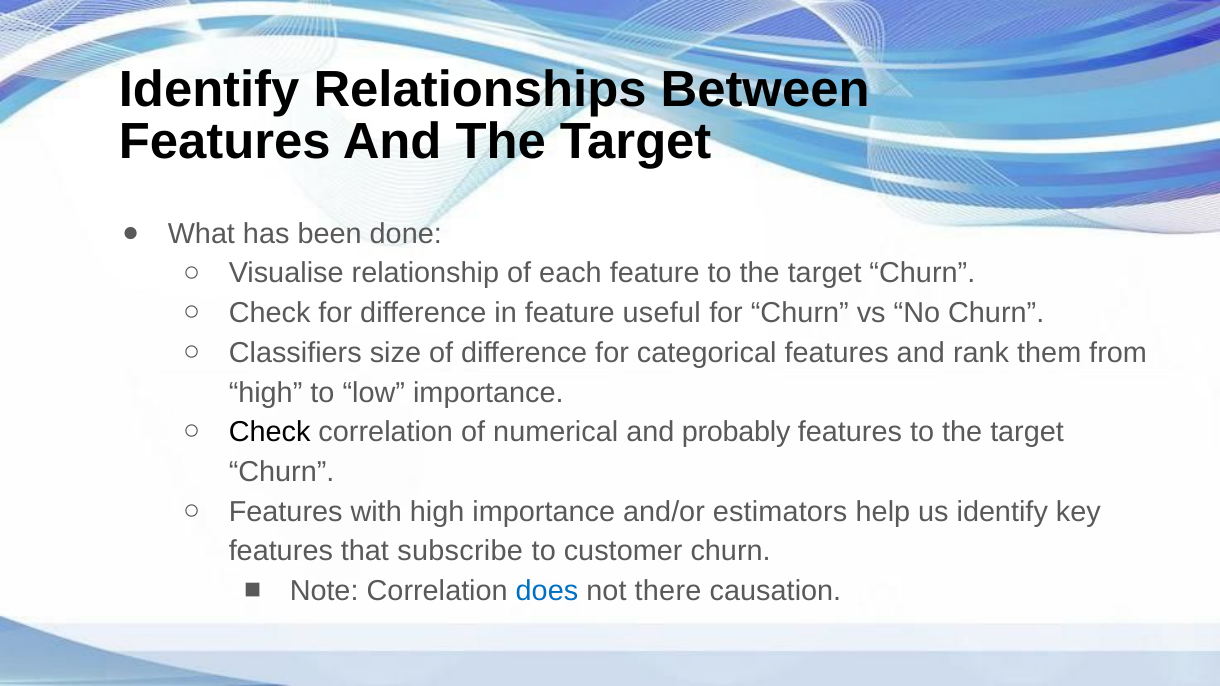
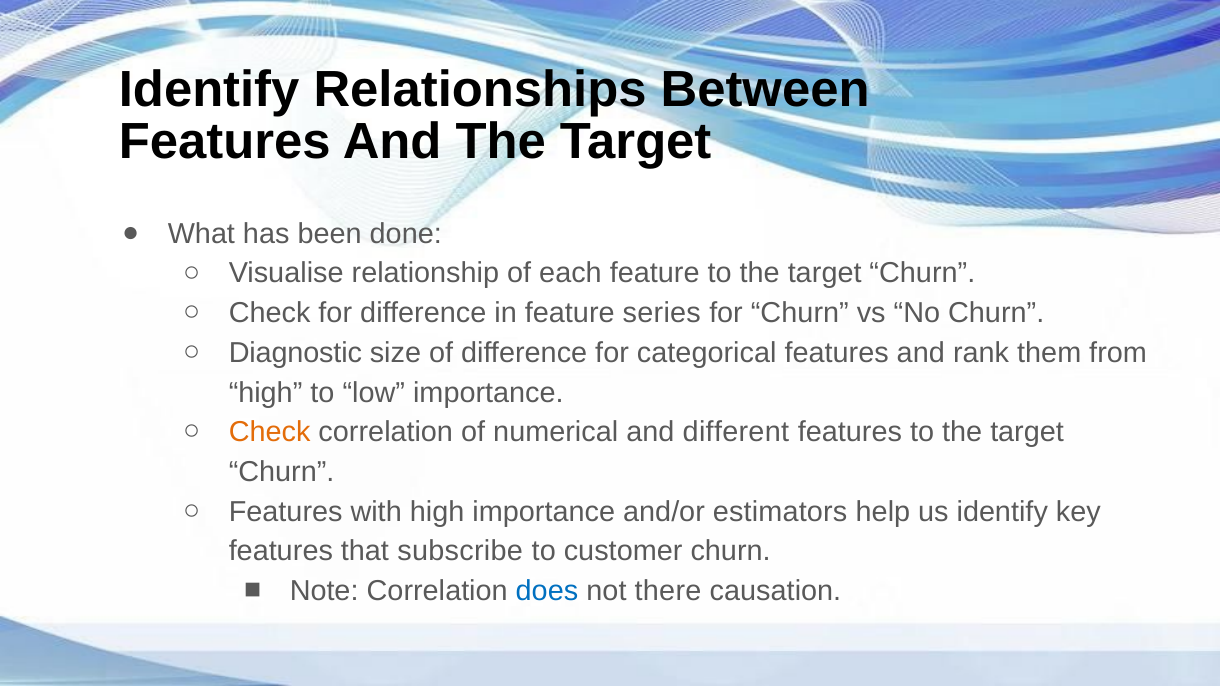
useful: useful -> series
Classifiers: Classifiers -> Diagnostic
Check at (270, 432) colour: black -> orange
probably: probably -> different
